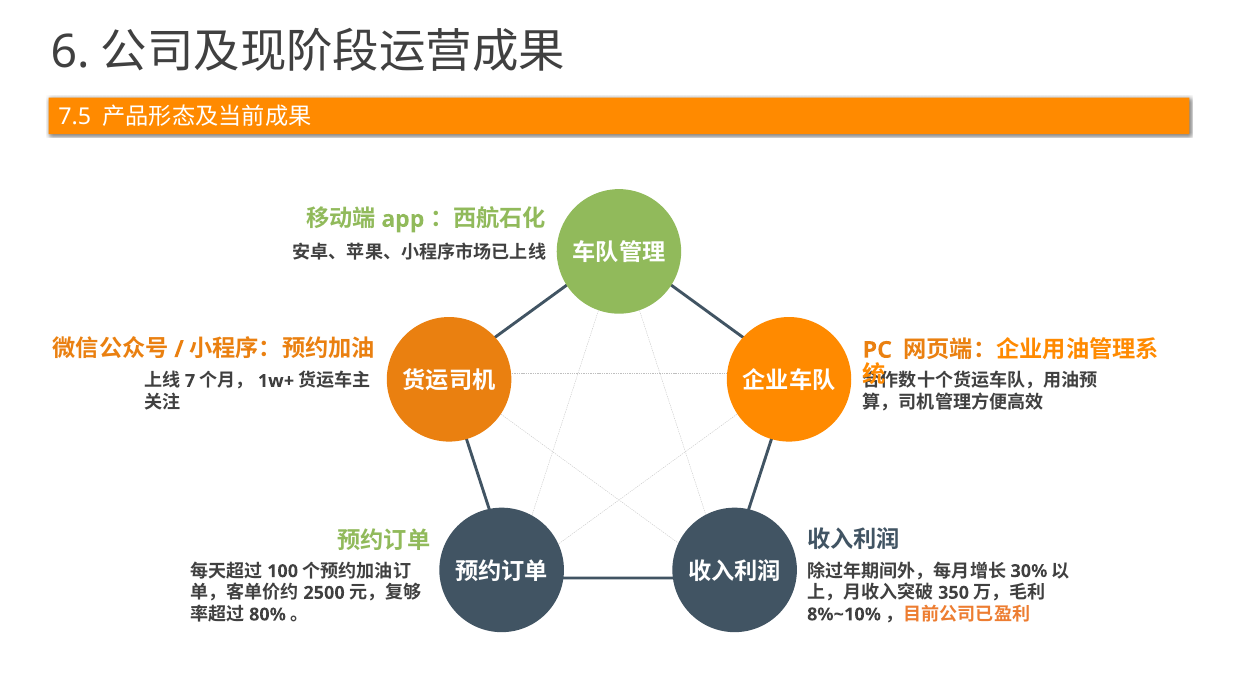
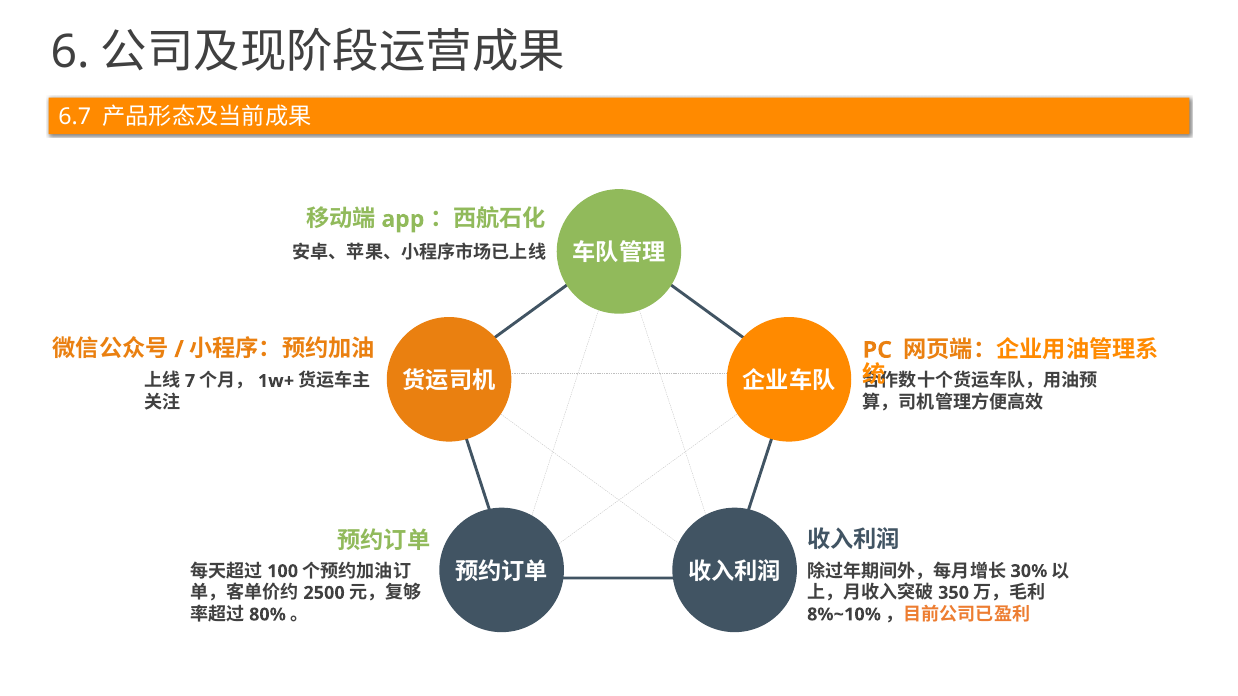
7.5: 7.5 -> 6.7
